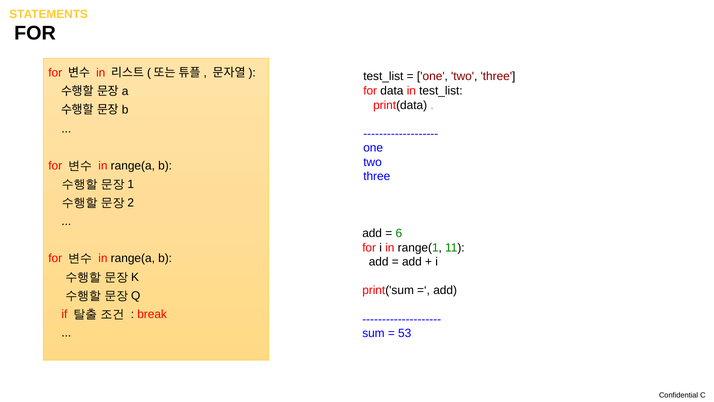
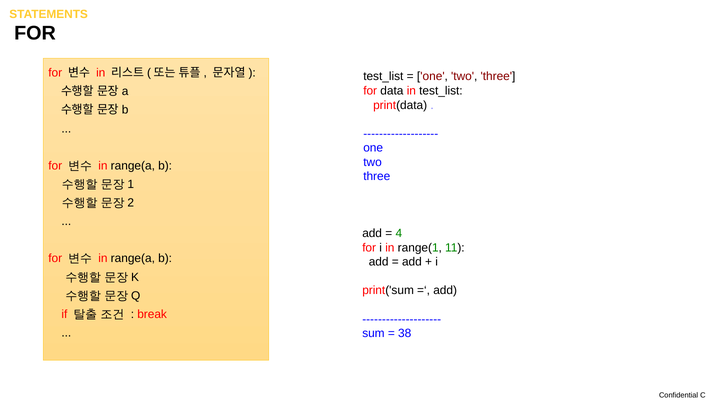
6: 6 -> 4
53: 53 -> 38
